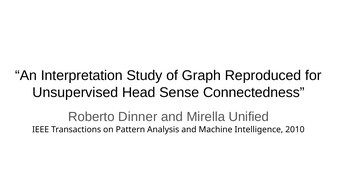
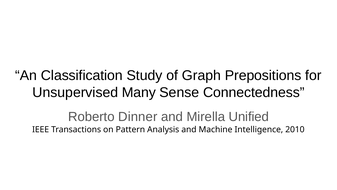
Interpretation: Interpretation -> Classification
Reproduced: Reproduced -> Prepositions
Head: Head -> Many
